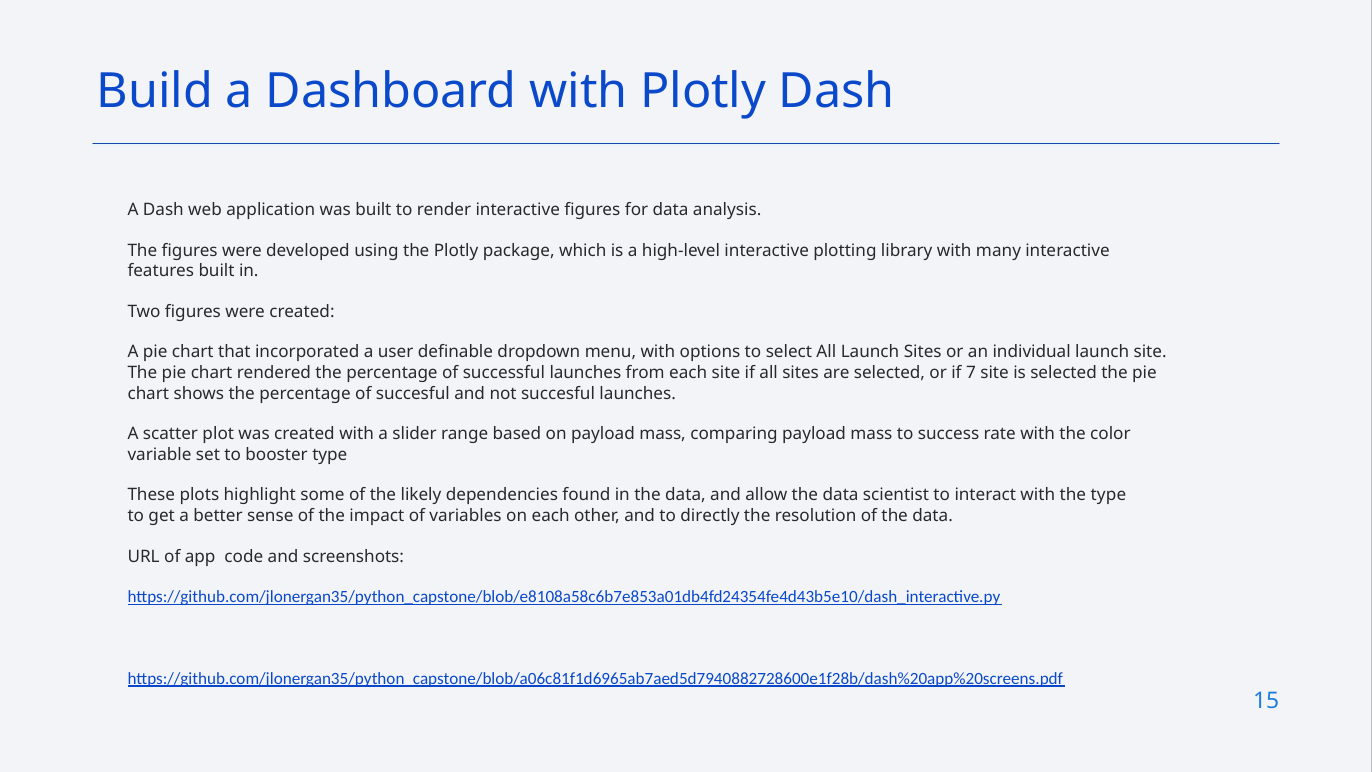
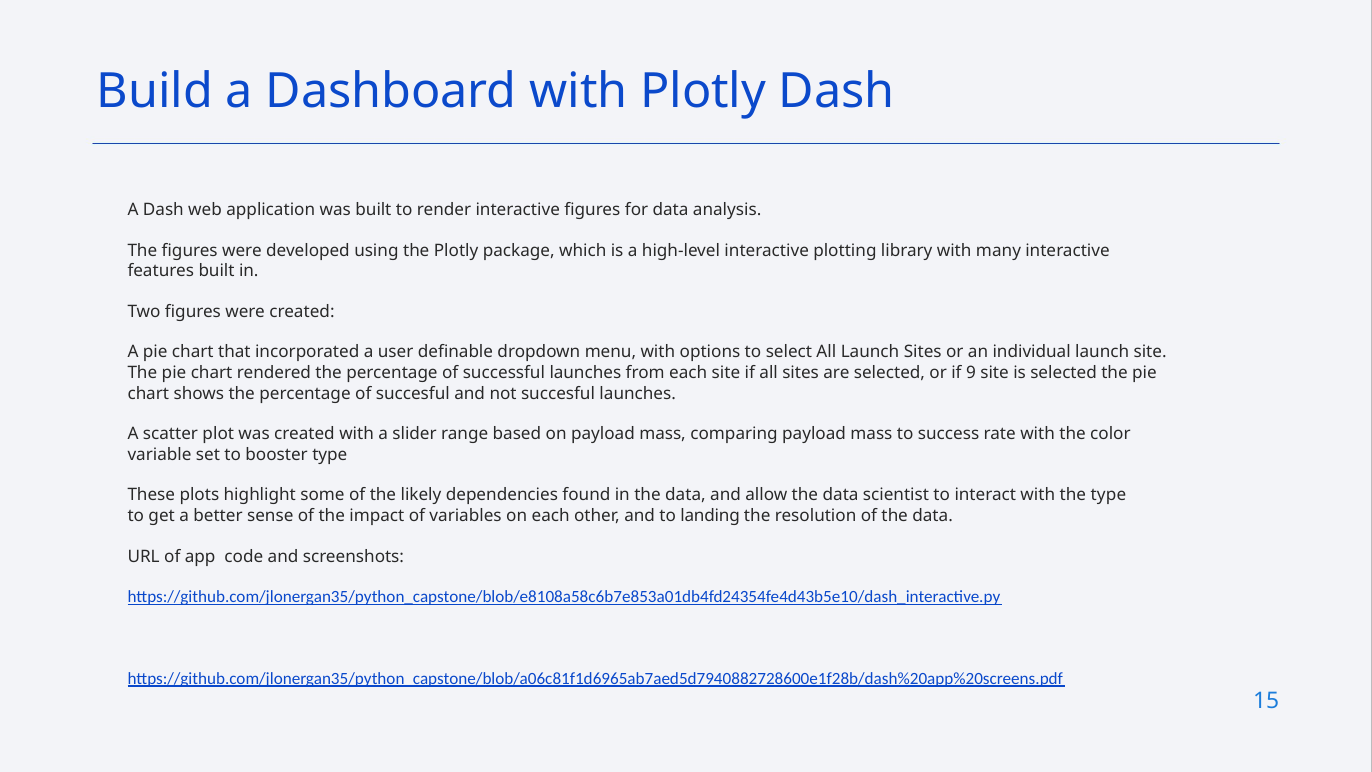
7: 7 -> 9
directly: directly -> landing
